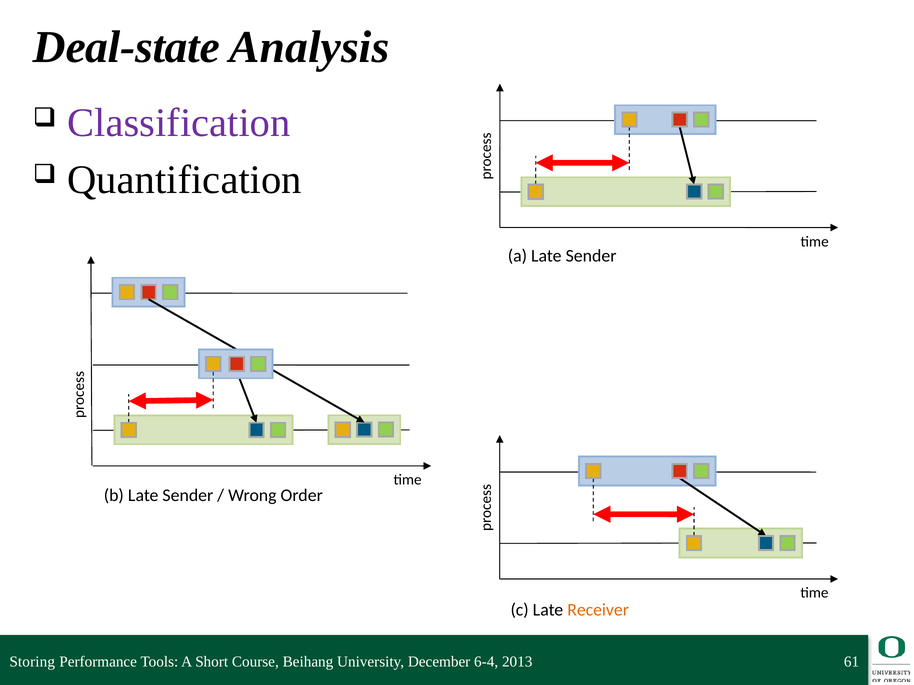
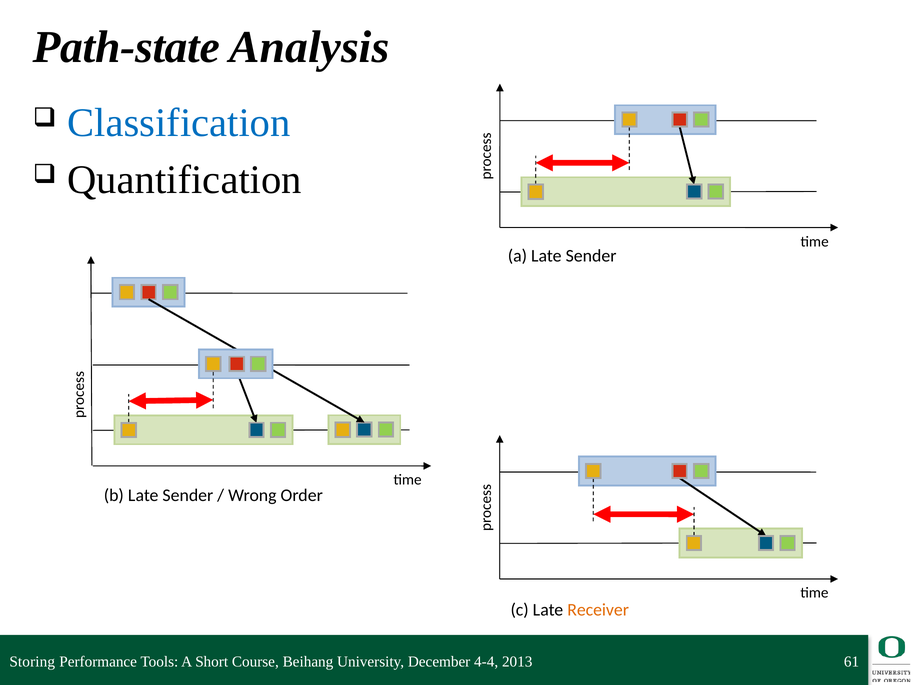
Deal-state: Deal-state -> Path-state
Classification colour: purple -> blue
6-4: 6-4 -> 4-4
